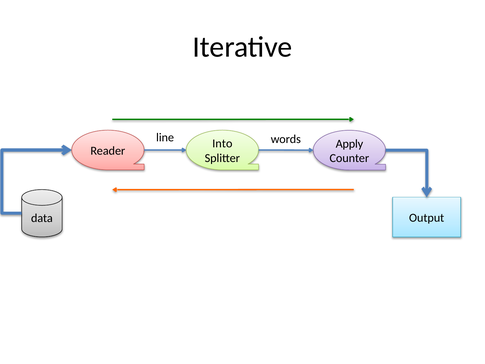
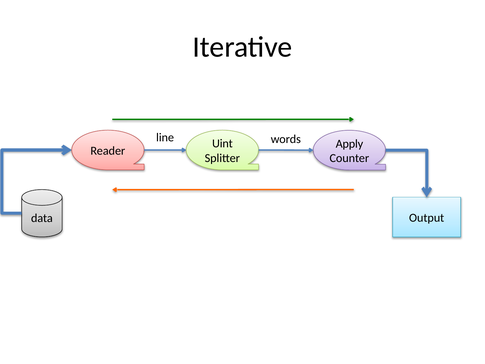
Into: Into -> Uint
